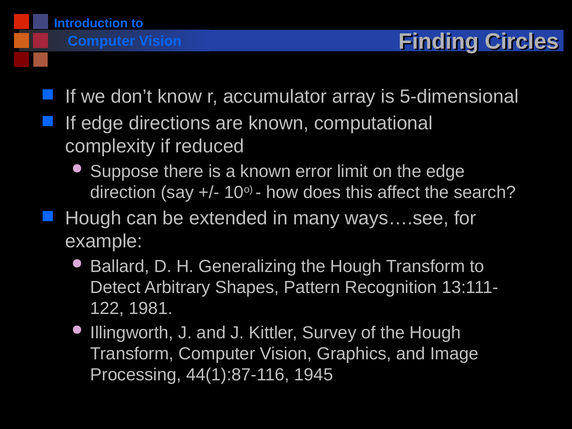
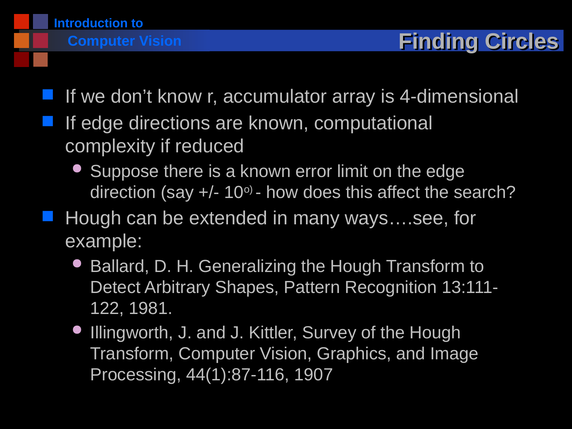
5-dimensional: 5-dimensional -> 4-dimensional
1945: 1945 -> 1907
